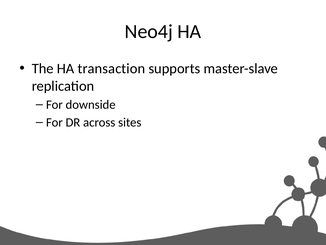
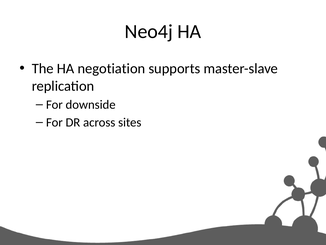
transaction: transaction -> negotiation
